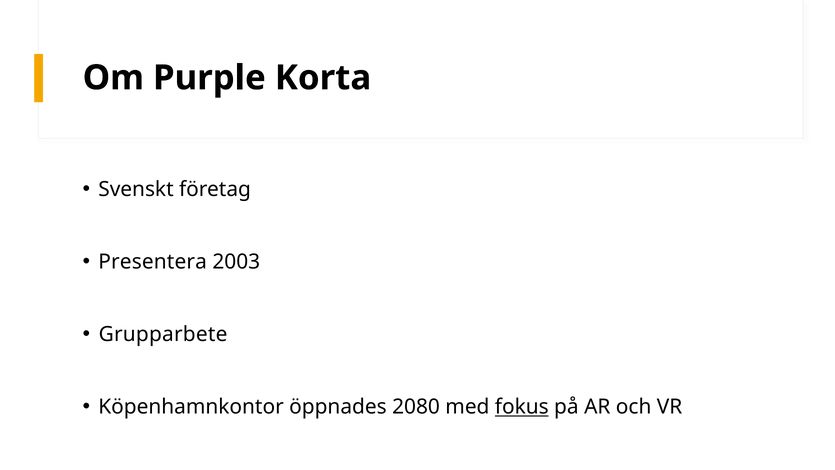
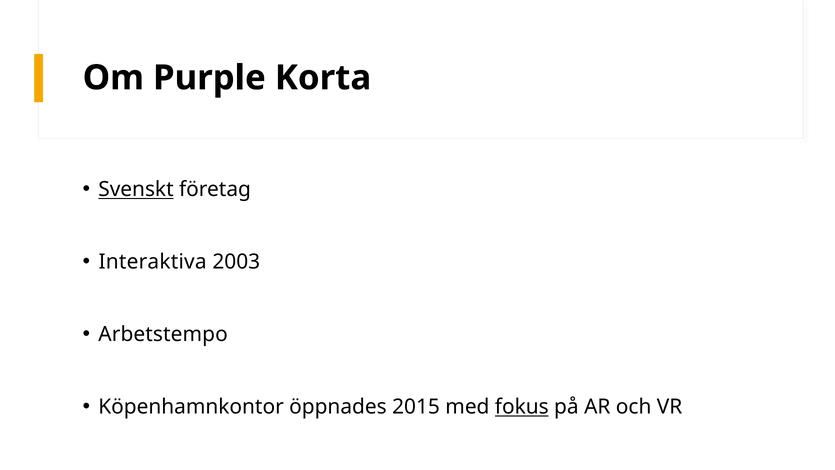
Svenskt underline: none -> present
Presentera: Presentera -> Interaktiva
Grupparbete: Grupparbete -> Arbetstempo
2080: 2080 -> 2015
